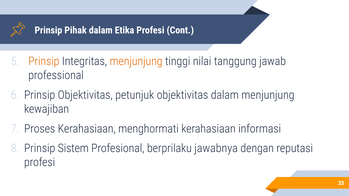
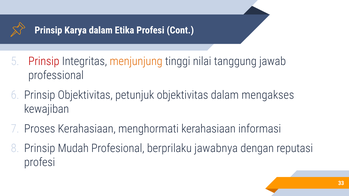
Pihak: Pihak -> Karya
Prinsip at (44, 61) colour: orange -> red
dalam menjunjung: menjunjung -> mengakses
Sistem: Sistem -> Mudah
